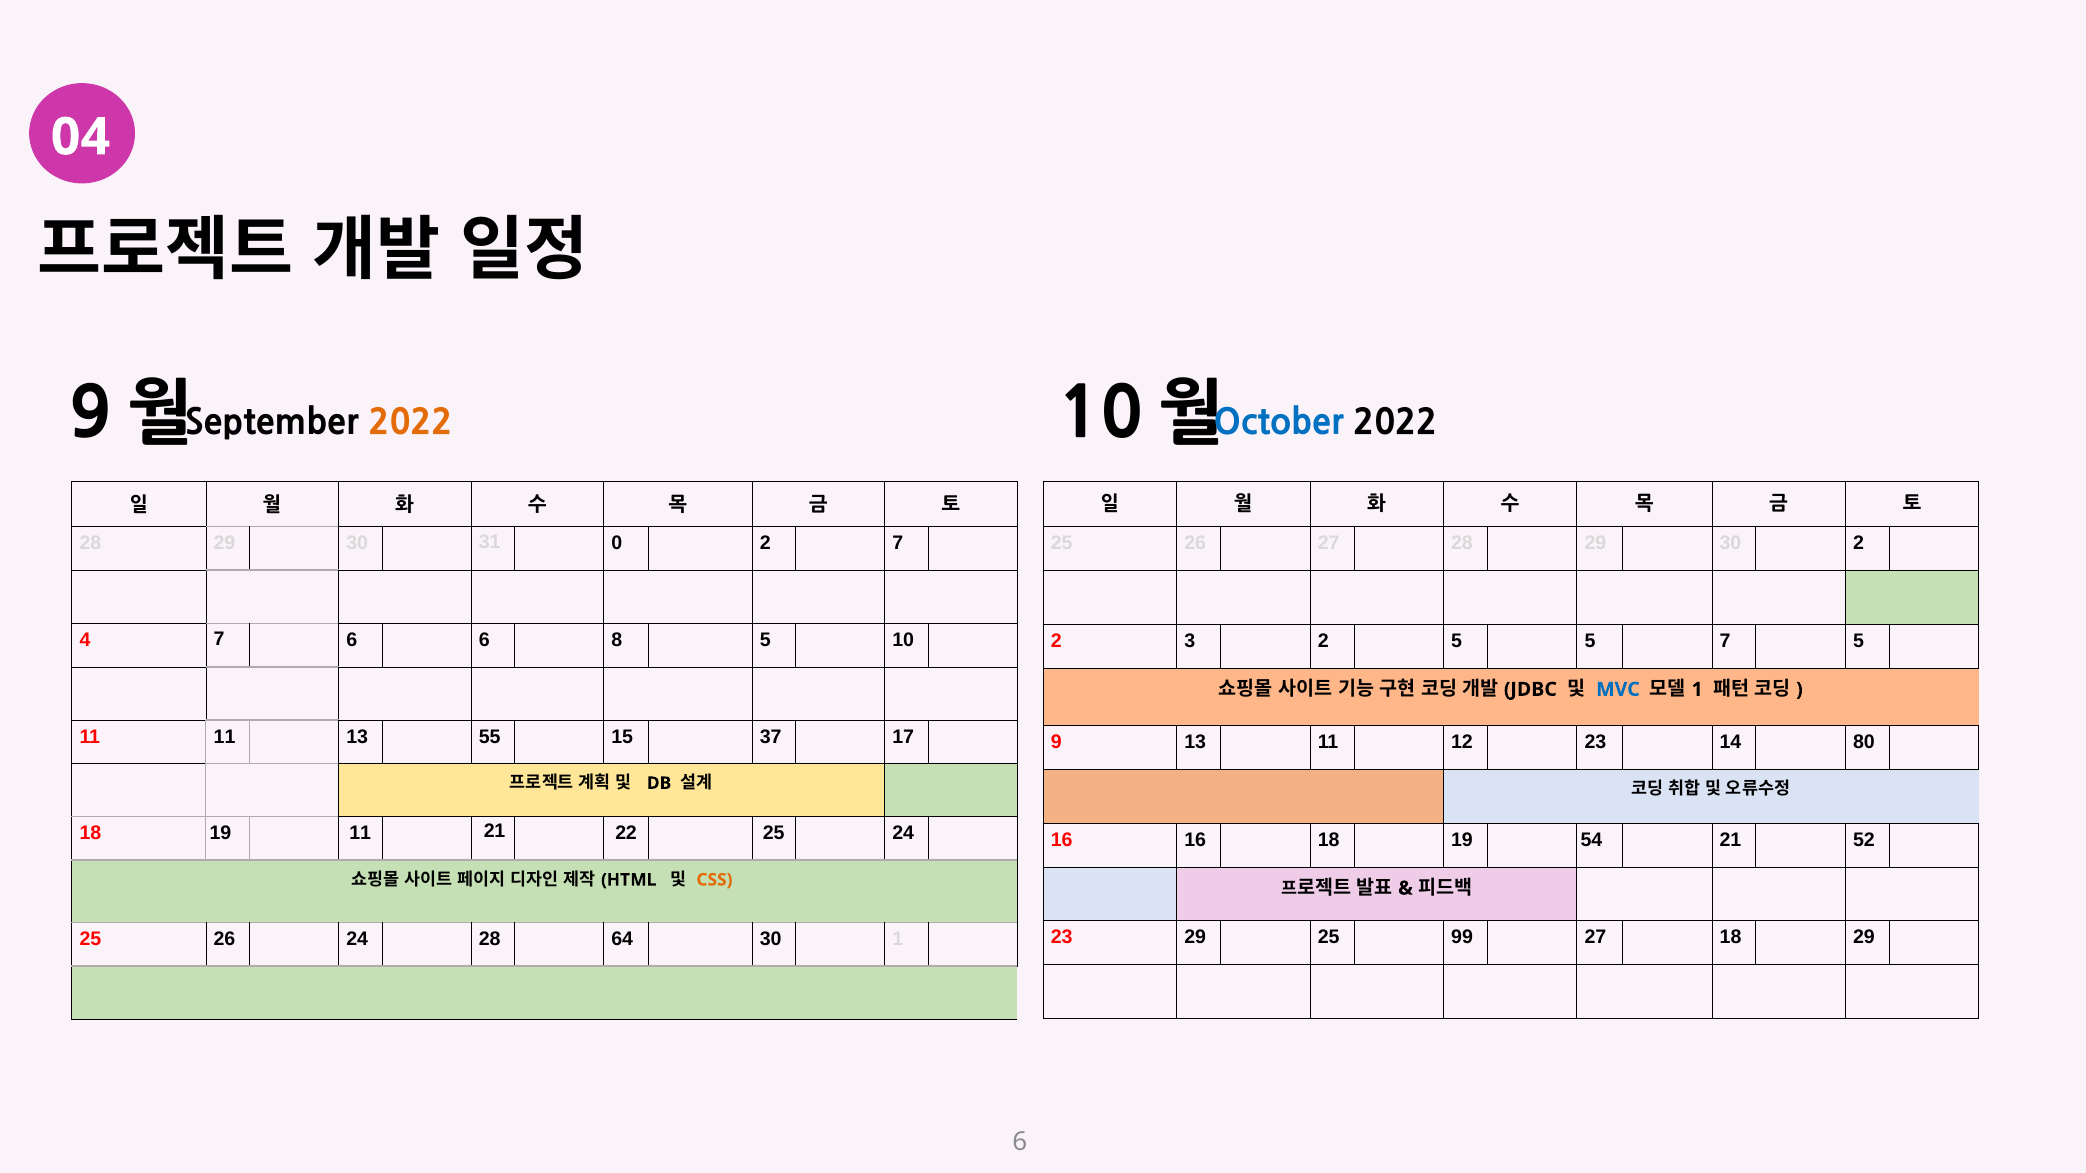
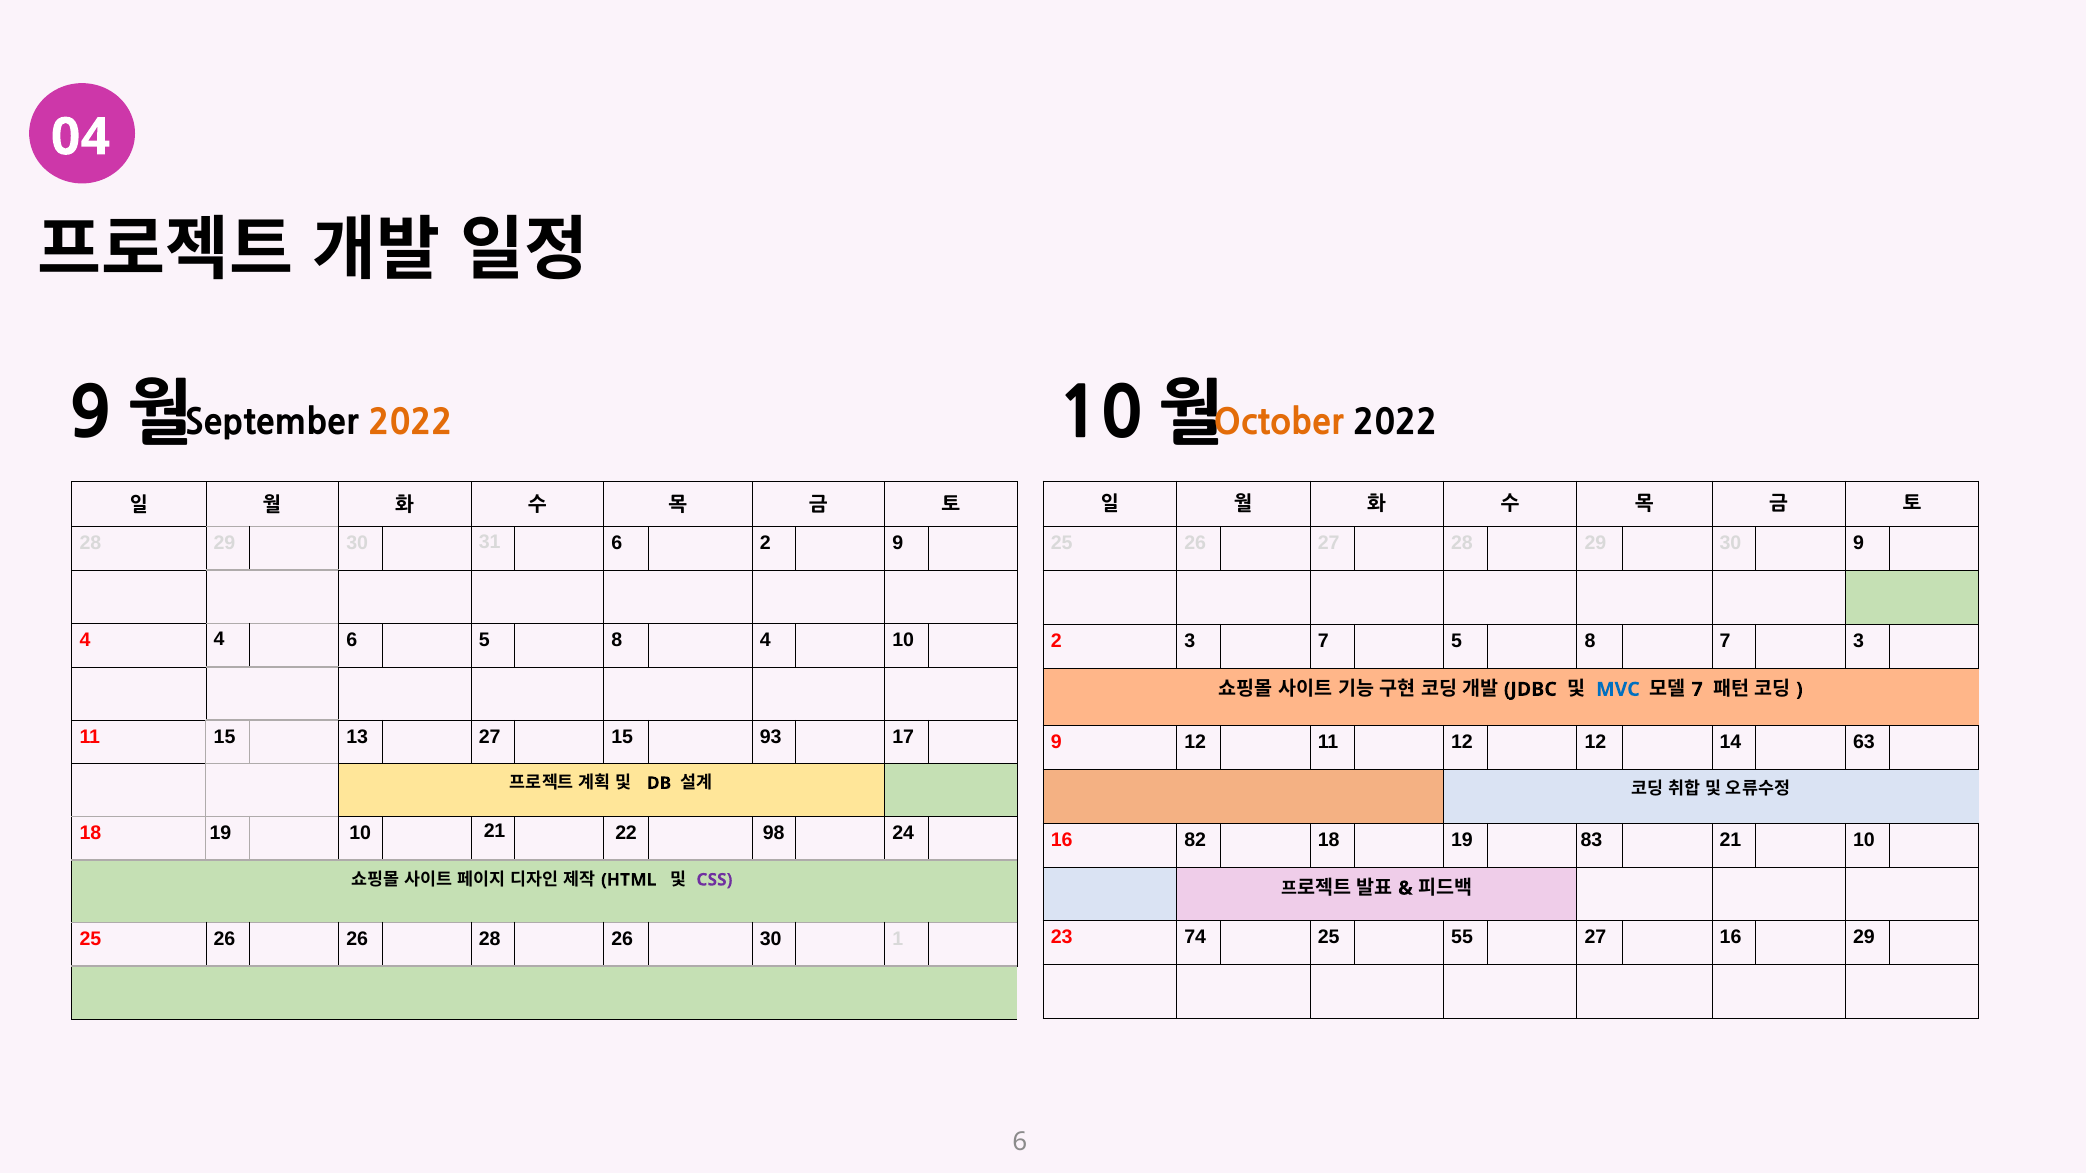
October colour: blue -> orange
30 2: 2 -> 9
31 0: 0 -> 6
2 7: 7 -> 9
4 7: 7 -> 4
6 6: 6 -> 5
8 5: 5 -> 4
3 2: 2 -> 7
5 at (1590, 641): 5 -> 8
7 5: 5 -> 3
1 at (1697, 690): 1 -> 7
11 11: 11 -> 15
13 55: 55 -> 27
37: 37 -> 93
9 13: 13 -> 12
12 23: 23 -> 12
80: 80 -> 63
19 11: 11 -> 10
22 25: 25 -> 98
16 16: 16 -> 82
54: 54 -> 83
21 52: 52 -> 10
CSS colour: orange -> purple
23 29: 29 -> 74
99: 99 -> 55
27 18: 18 -> 16
26 24: 24 -> 26
28 64: 64 -> 26
